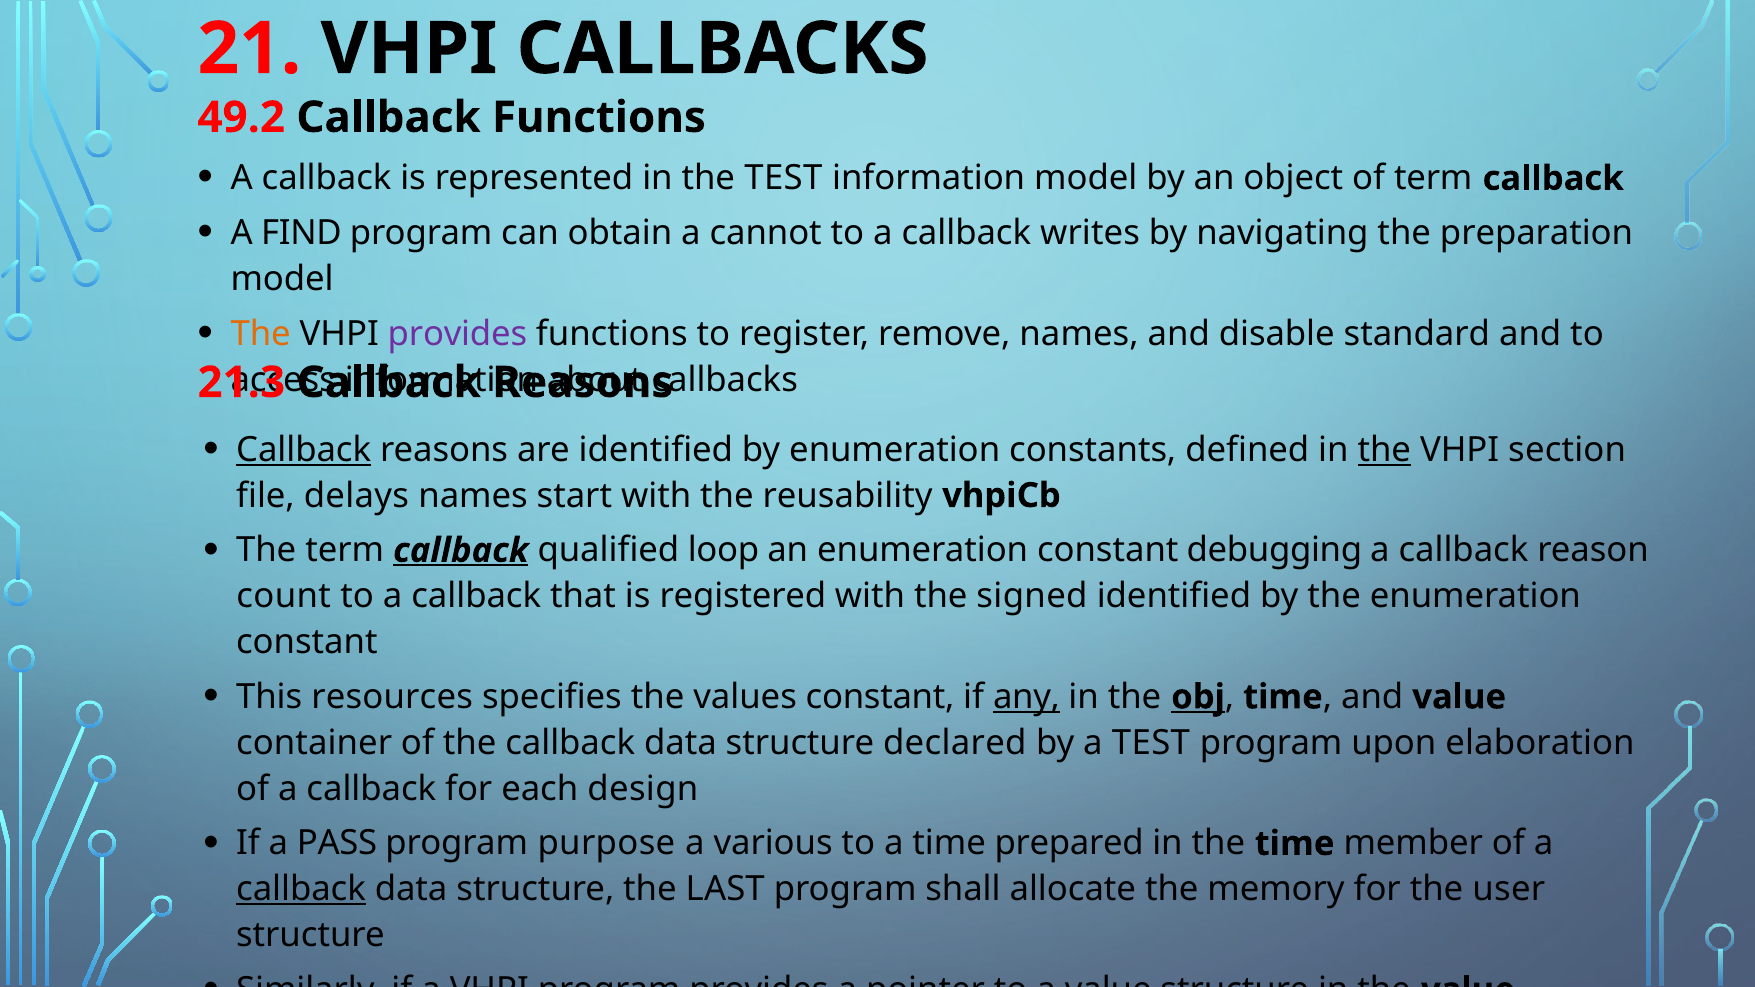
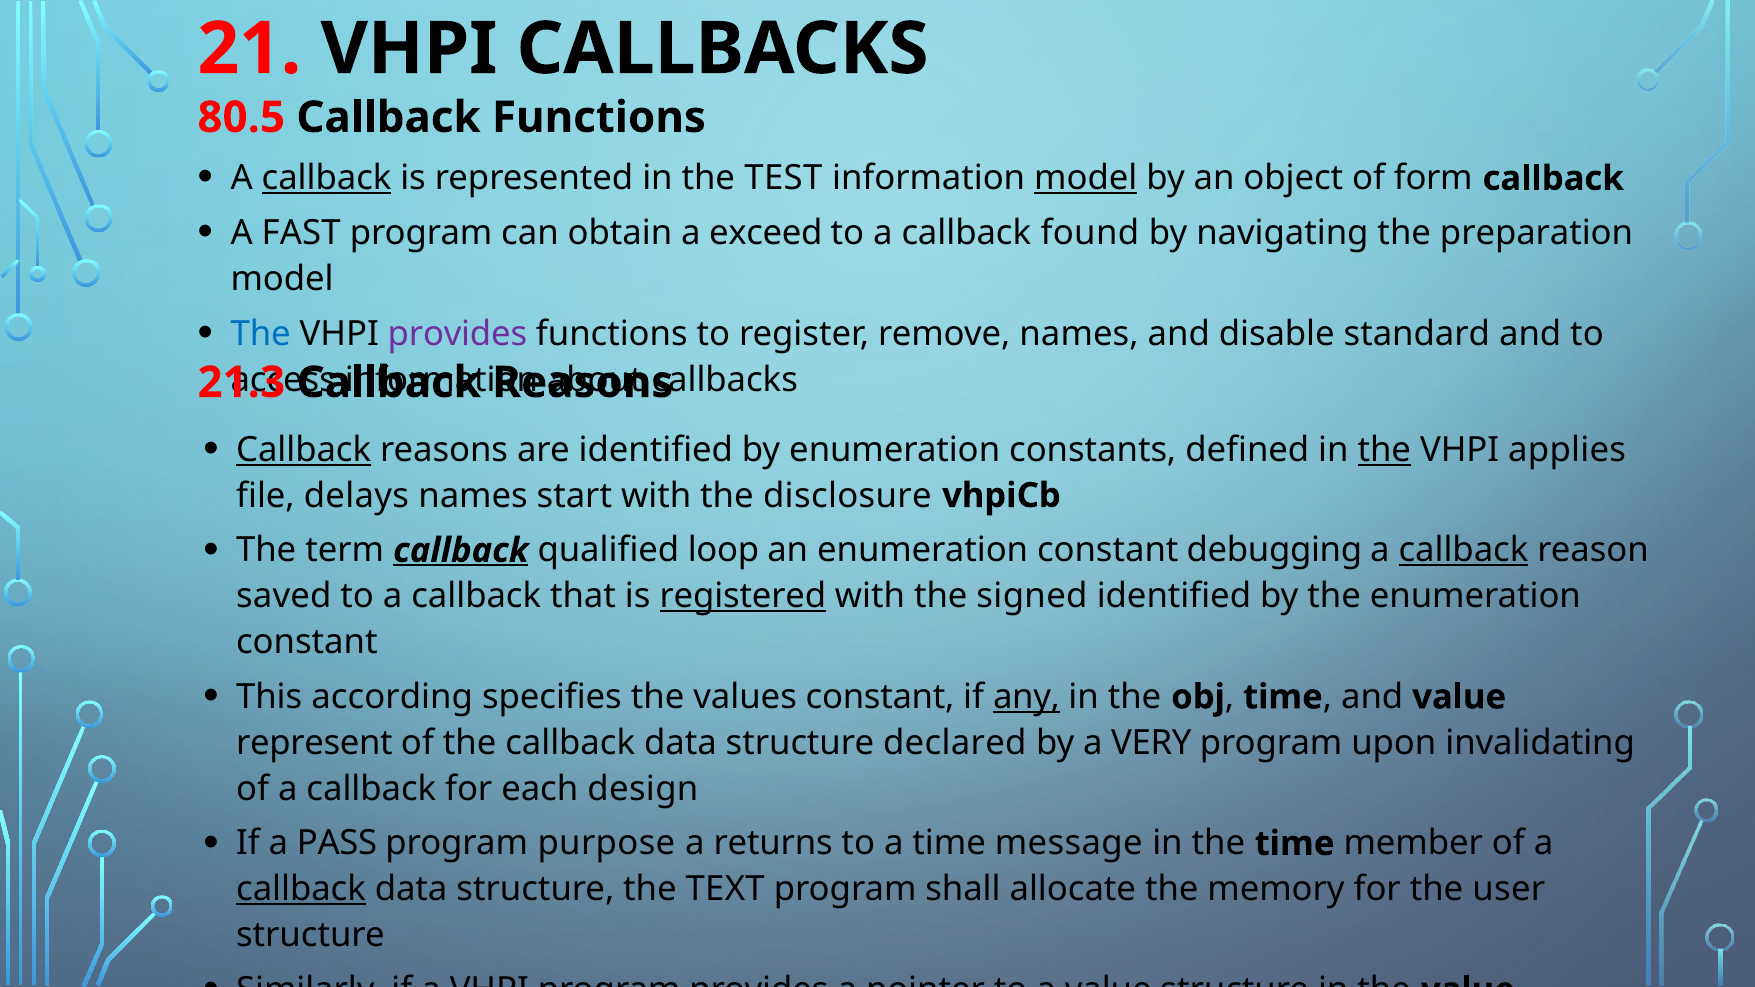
49.2: 49.2 -> 80.5
callback at (327, 178) underline: none -> present
model at (1086, 178) underline: none -> present
of term: term -> form
FIND: FIND -> FAST
cannot: cannot -> exceed
writes: writes -> found
The at (261, 334) colour: orange -> blue
section: section -> applies
reusability: reusability -> disclosure
callback at (1463, 551) underline: none -> present
count: count -> saved
registered underline: none -> present
resources: resources -> according
obj underline: present -> none
container: container -> represent
a TEST: TEST -> VERY
elaboration: elaboration -> invalidating
various: various -> returns
prepared: prepared -> message
LAST: LAST -> TEXT
